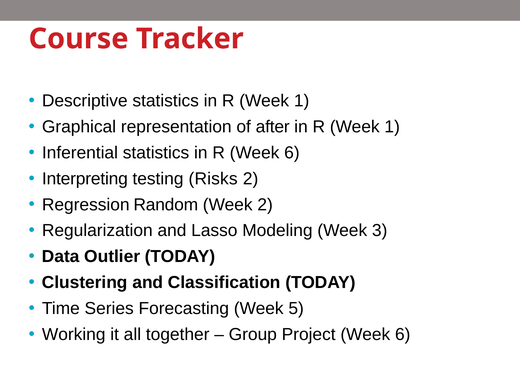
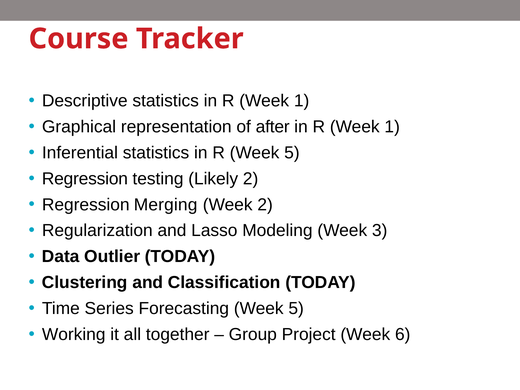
R Week 6: 6 -> 5
Interpreting at (85, 179): Interpreting -> Regression
Risks: Risks -> Likely
Random: Random -> Merging
